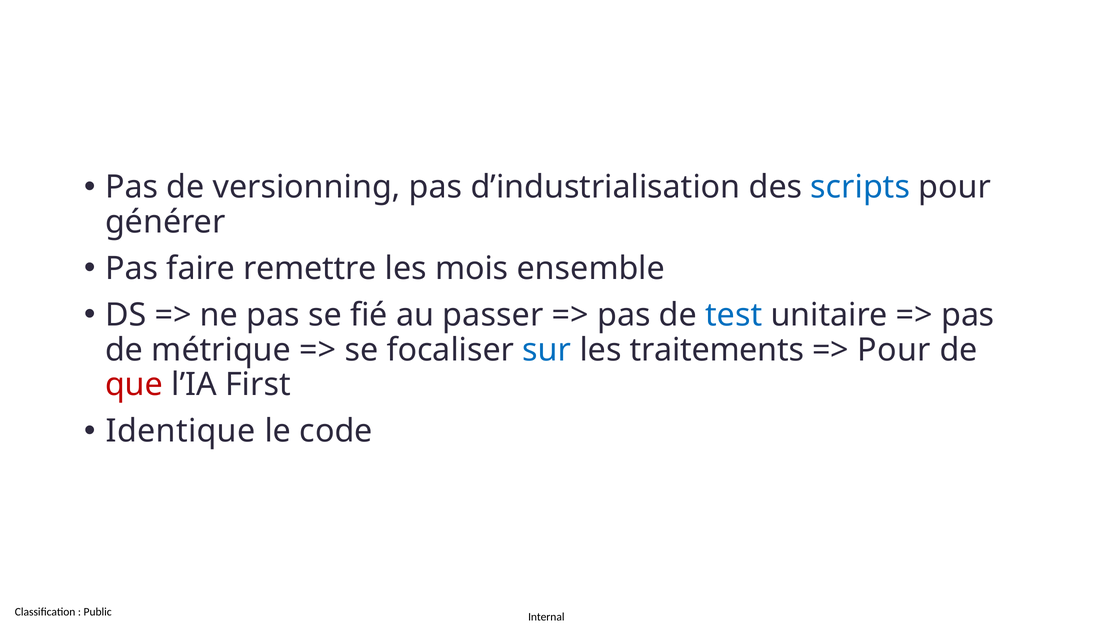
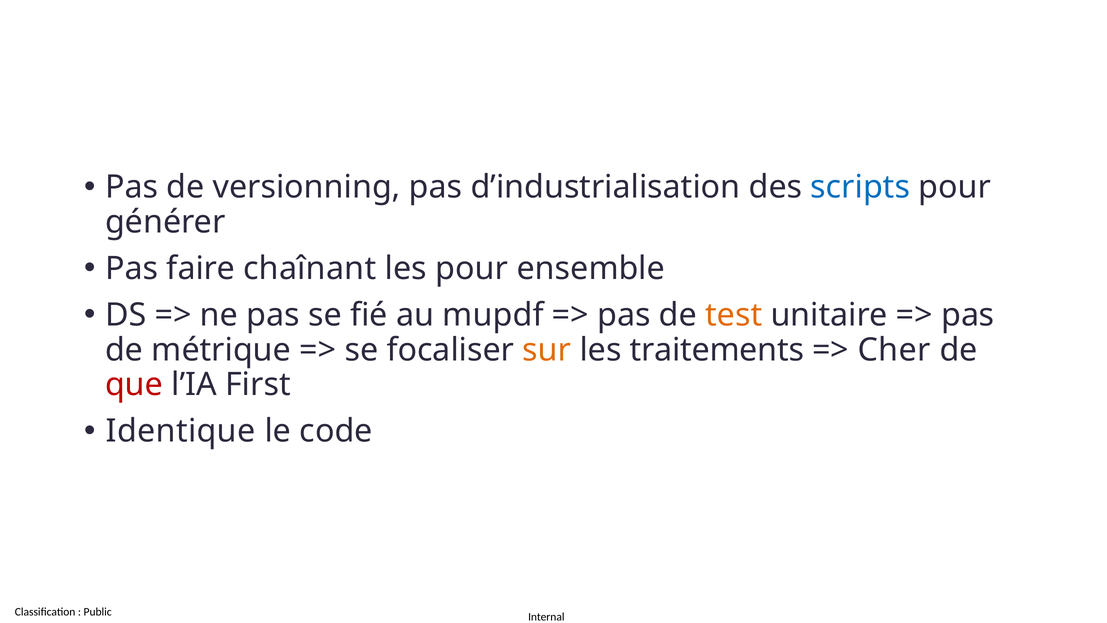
remettre: remettre -> chaînant
les mois: mois -> pour
passer: passer -> mupdf
test colour: blue -> orange
sur colour: blue -> orange
Pour at (894, 350): Pour -> Cher
